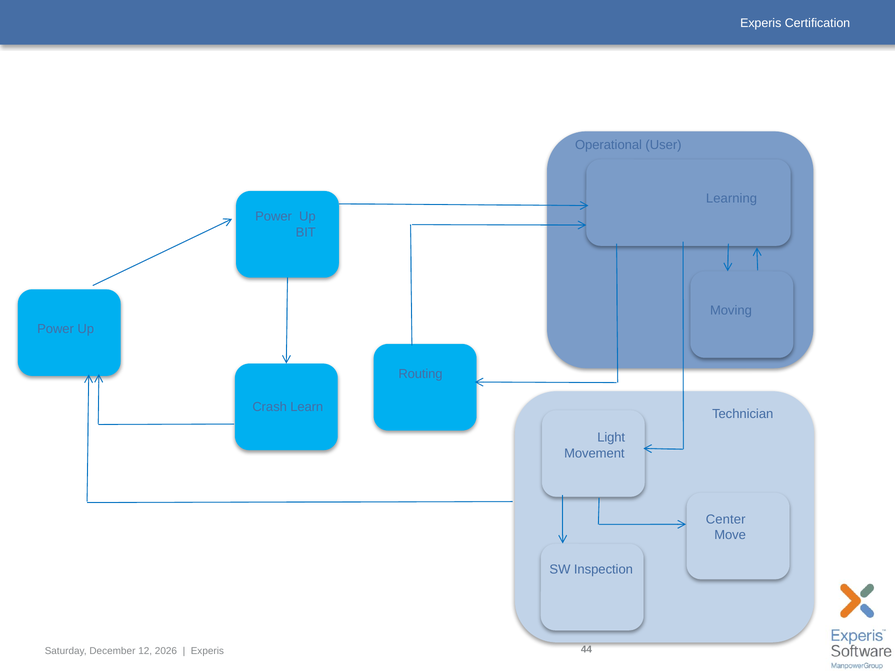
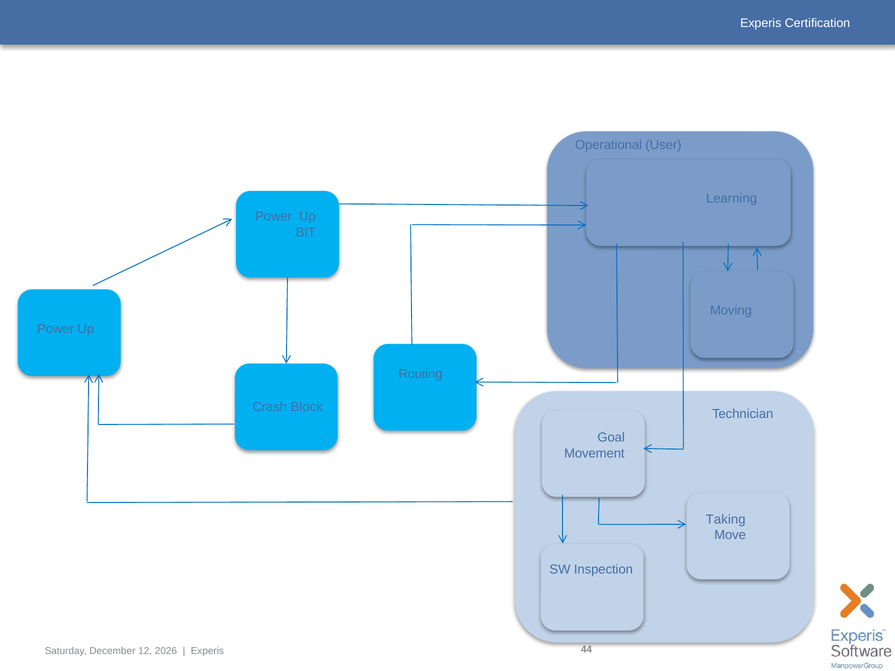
Learn: Learn -> Block
Light: Light -> Goal
Center: Center -> Taking
